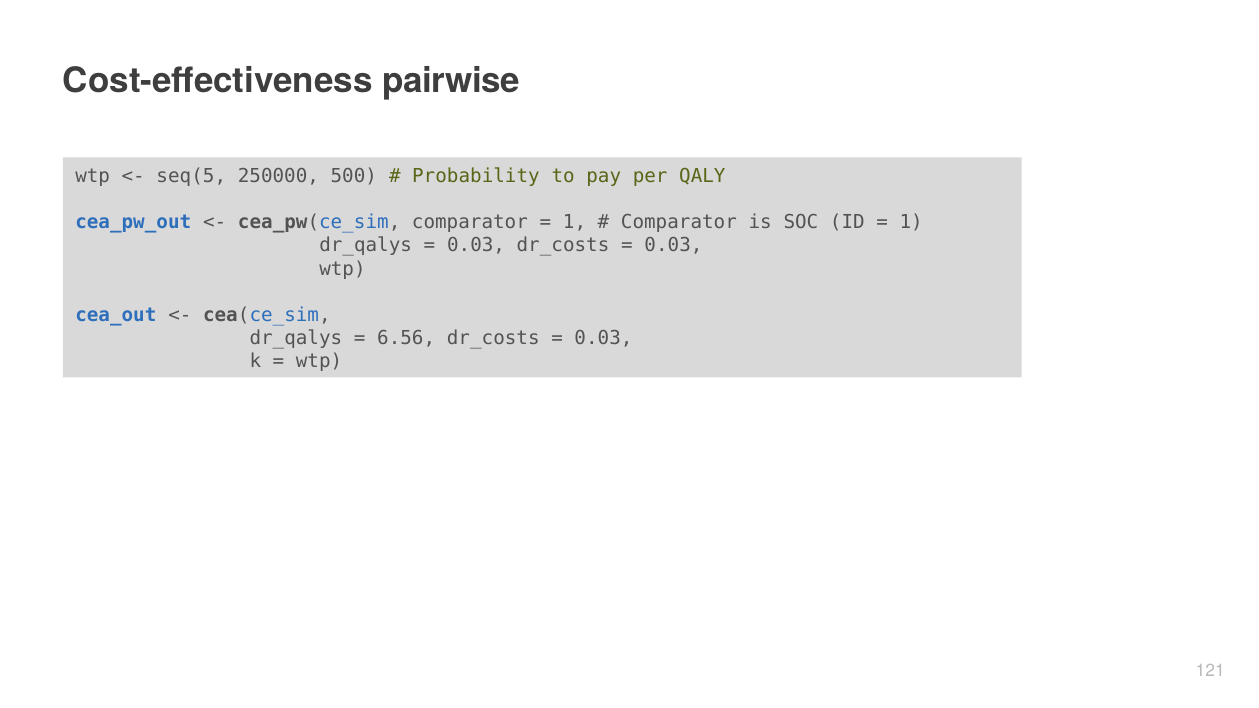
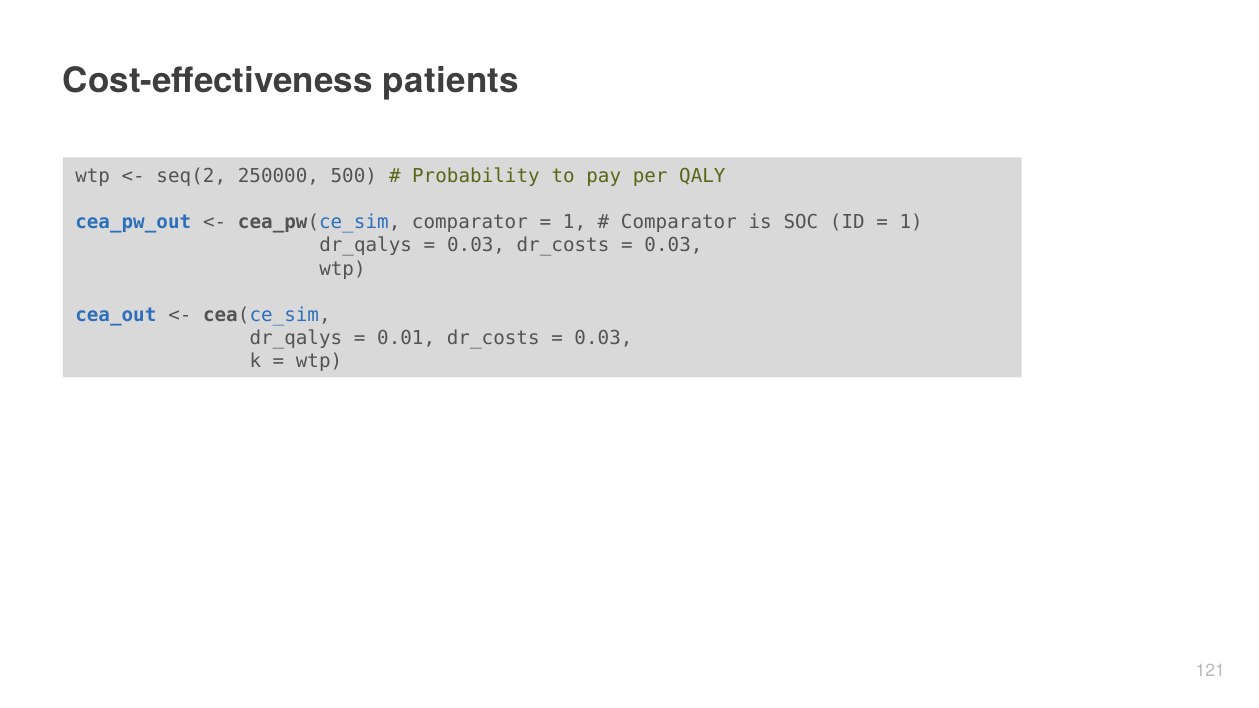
pairwise: pairwise -> patients
seq(5: seq(5 -> seq(2
6.56: 6.56 -> 0.01
